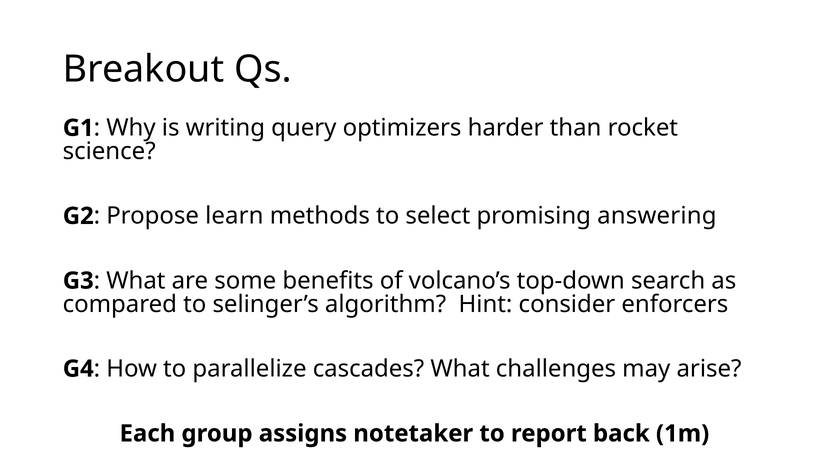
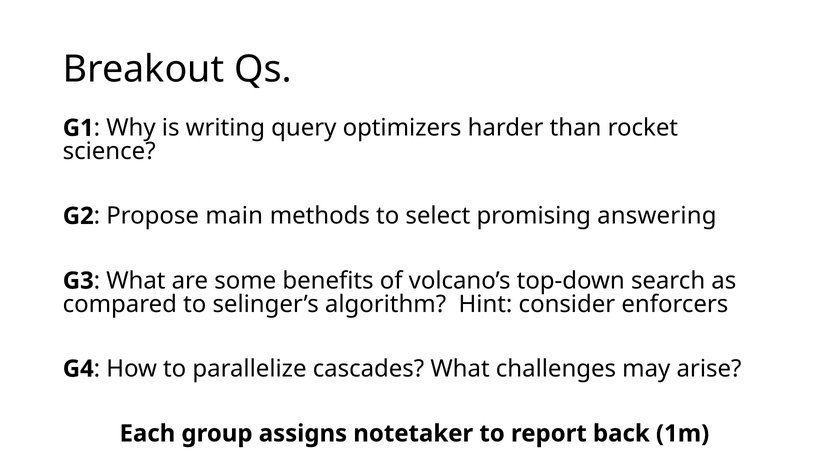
learn: learn -> main
